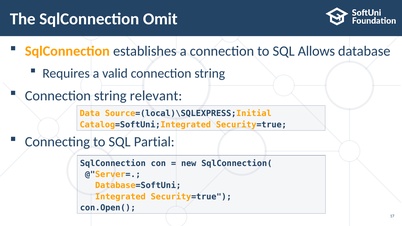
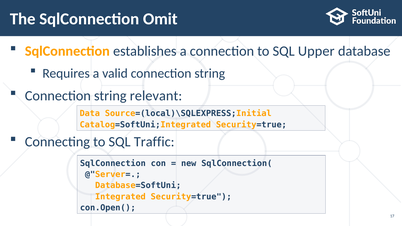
Allows: Allows -> Upper
Partial: Partial -> Traffic
